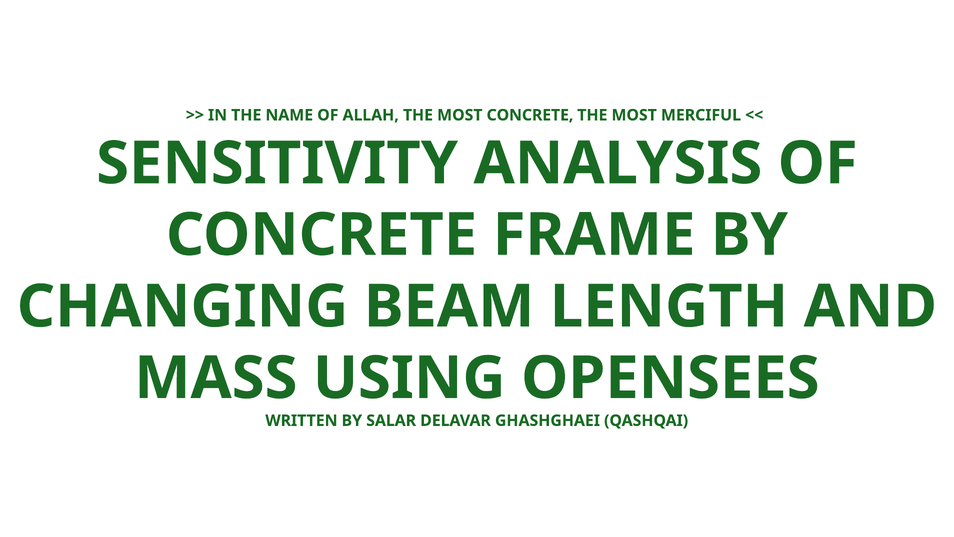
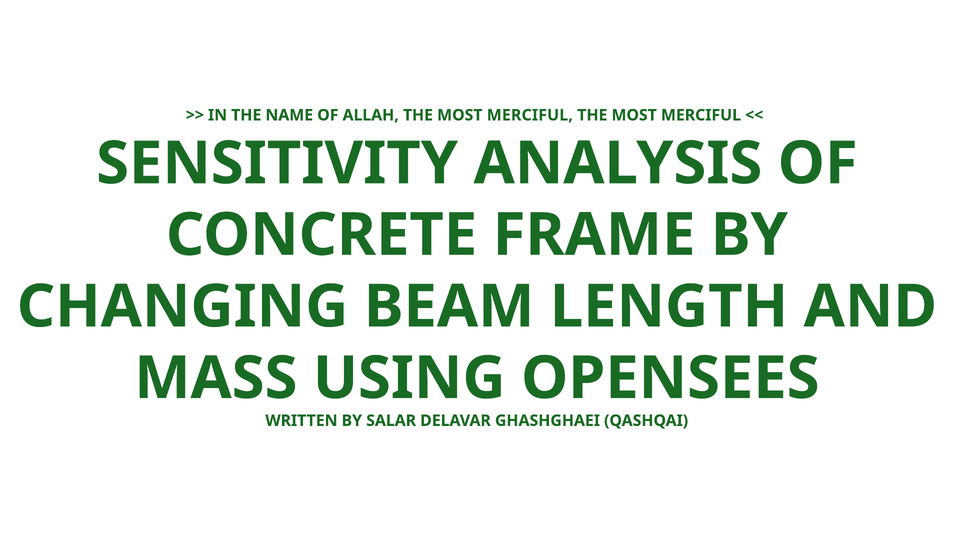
ALLAH THE MOST CONCRETE: CONCRETE -> MERCIFUL
